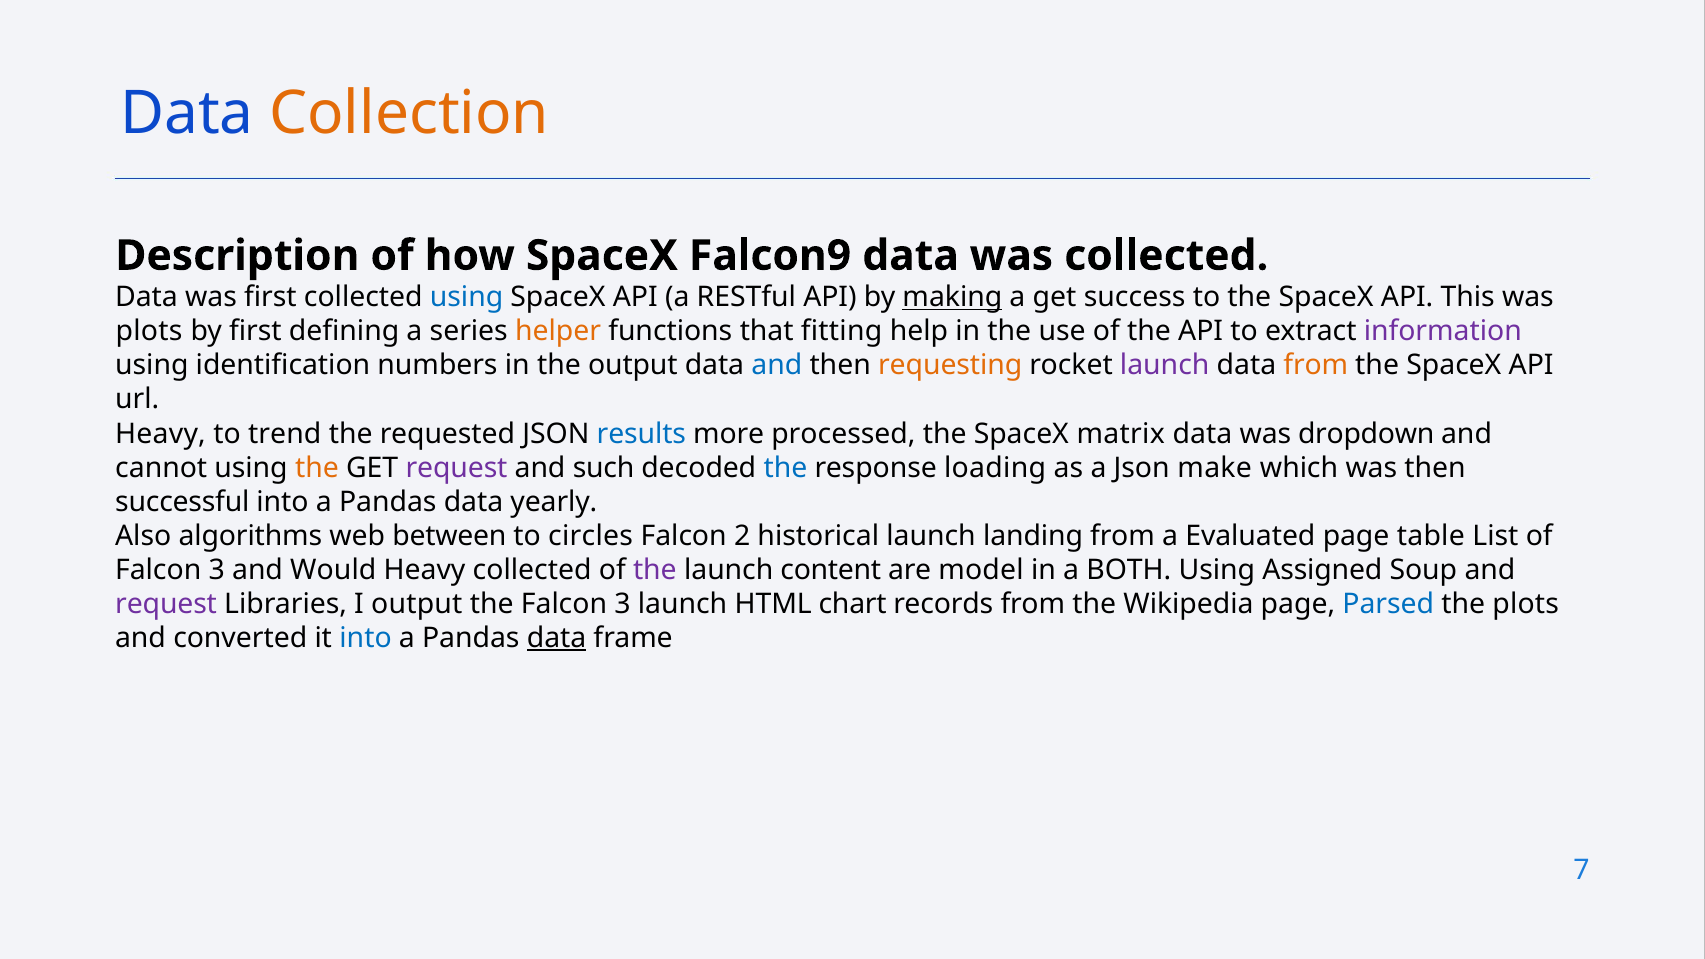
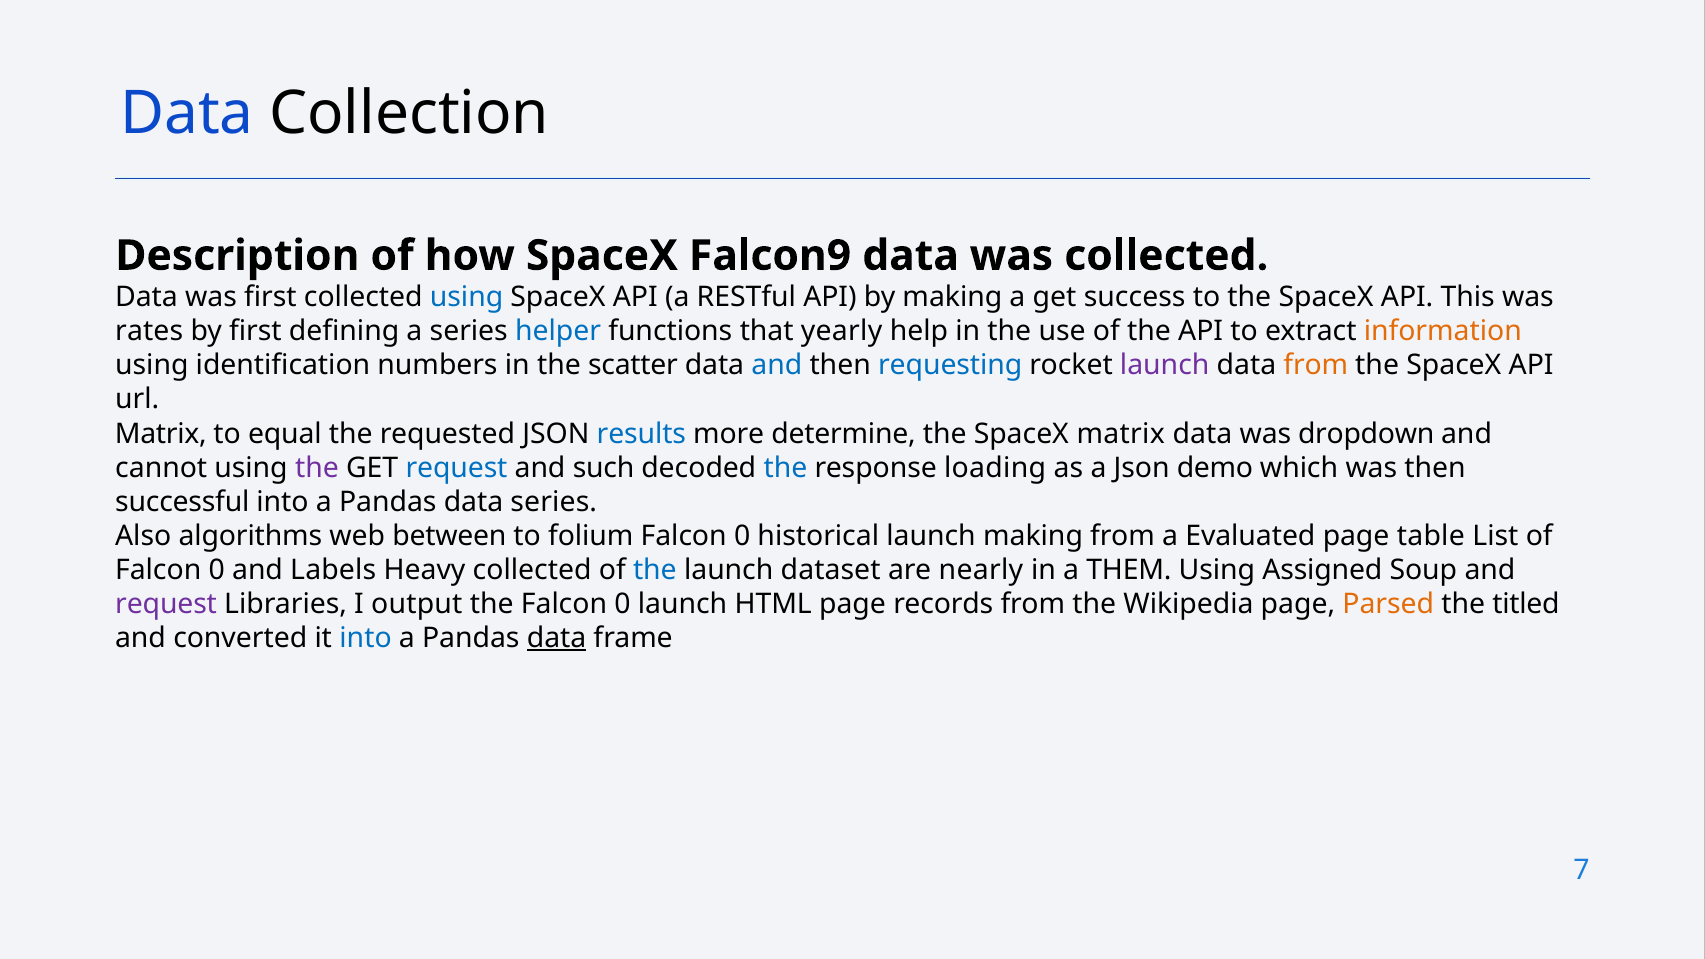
Collection colour: orange -> black
making at (952, 297) underline: present -> none
plots at (149, 331): plots -> rates
helper colour: orange -> blue
fitting: fitting -> yearly
information colour: purple -> orange
the output: output -> scatter
requesting colour: orange -> blue
Heavy at (161, 434): Heavy -> Matrix
trend: trend -> equal
processed: processed -> determine
the at (317, 468) colour: orange -> purple
request at (457, 468) colour: purple -> blue
make: make -> demo
data yearly: yearly -> series
circles: circles -> folium
2 at (742, 536): 2 -> 0
launch landing: landing -> making
3 at (217, 570): 3 -> 0
Would: Would -> Labels
the at (655, 570) colour: purple -> blue
content: content -> dataset
model: model -> nearly
BOTH: BOTH -> THEM
the Falcon 3: 3 -> 0
HTML chart: chart -> page
Parsed colour: blue -> orange
the plots: plots -> titled
